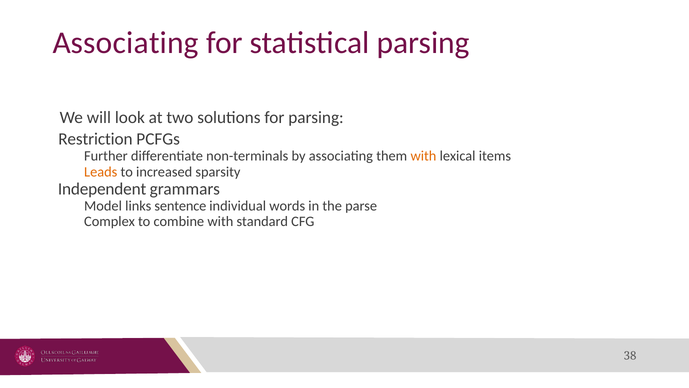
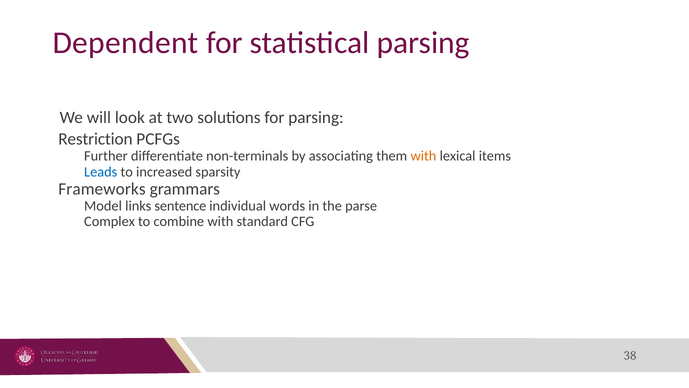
Associating at (126, 43): Associating -> Dependent
Leads colour: orange -> blue
Independent: Independent -> Frameworks
